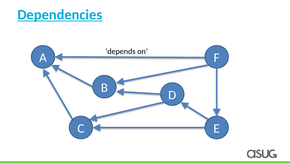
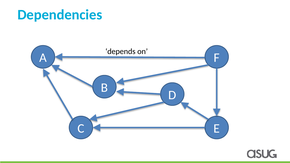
Dependencies underline: present -> none
